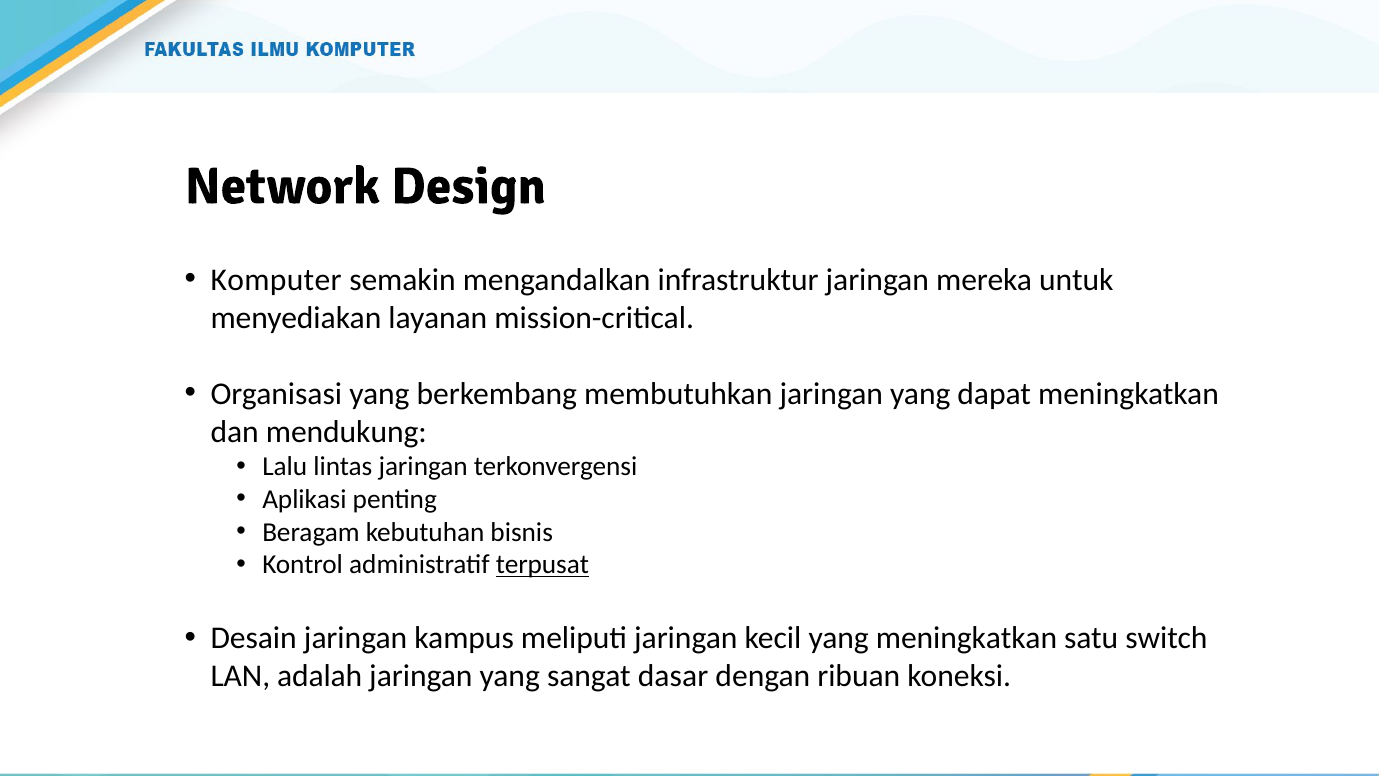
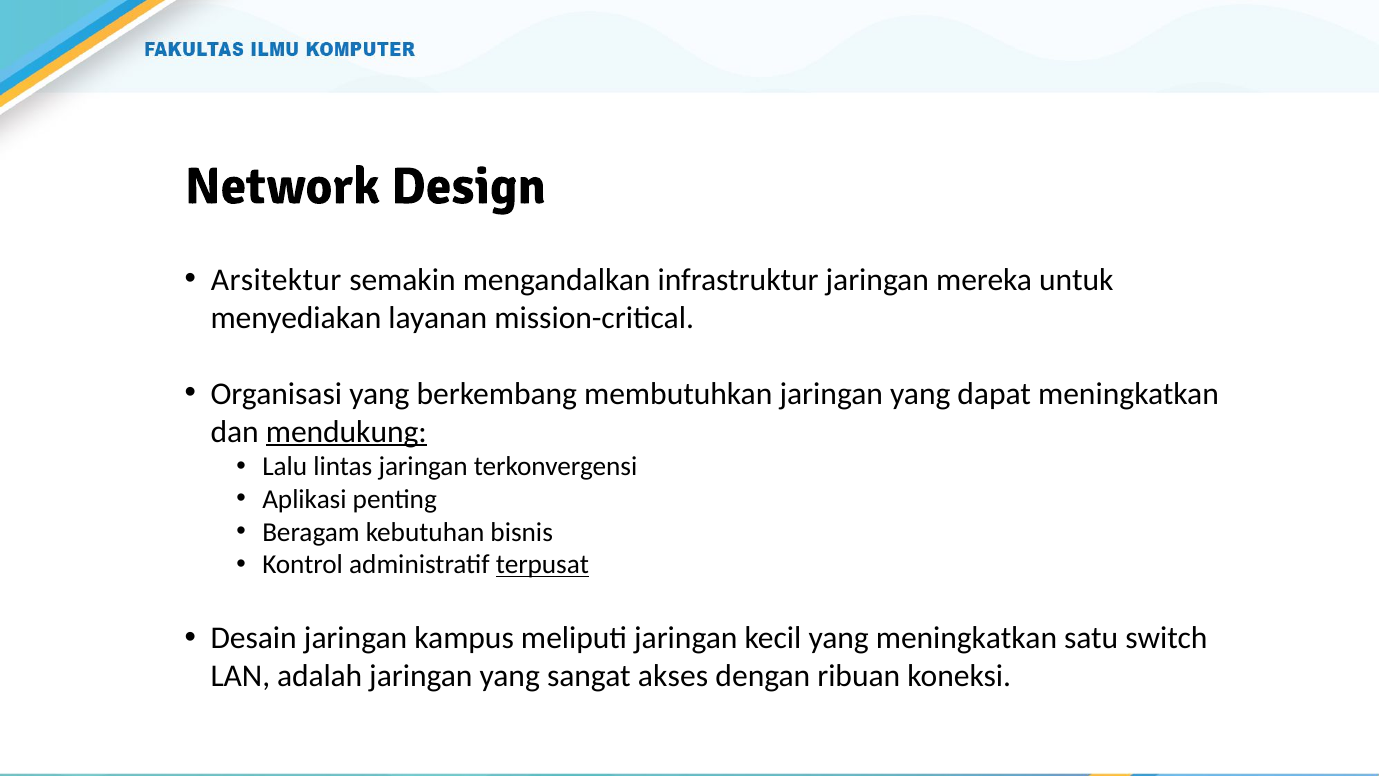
Komputer: Komputer -> Arsitektur
mendukung underline: none -> present
dasar: dasar -> akses
